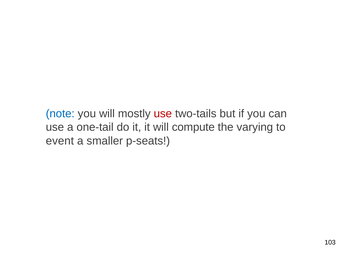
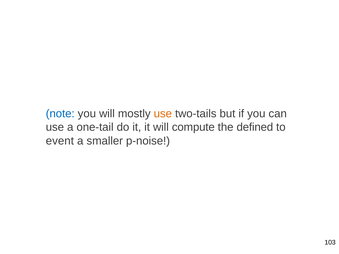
use at (163, 114) colour: red -> orange
varying: varying -> defined
p-seats: p-seats -> p-noise
